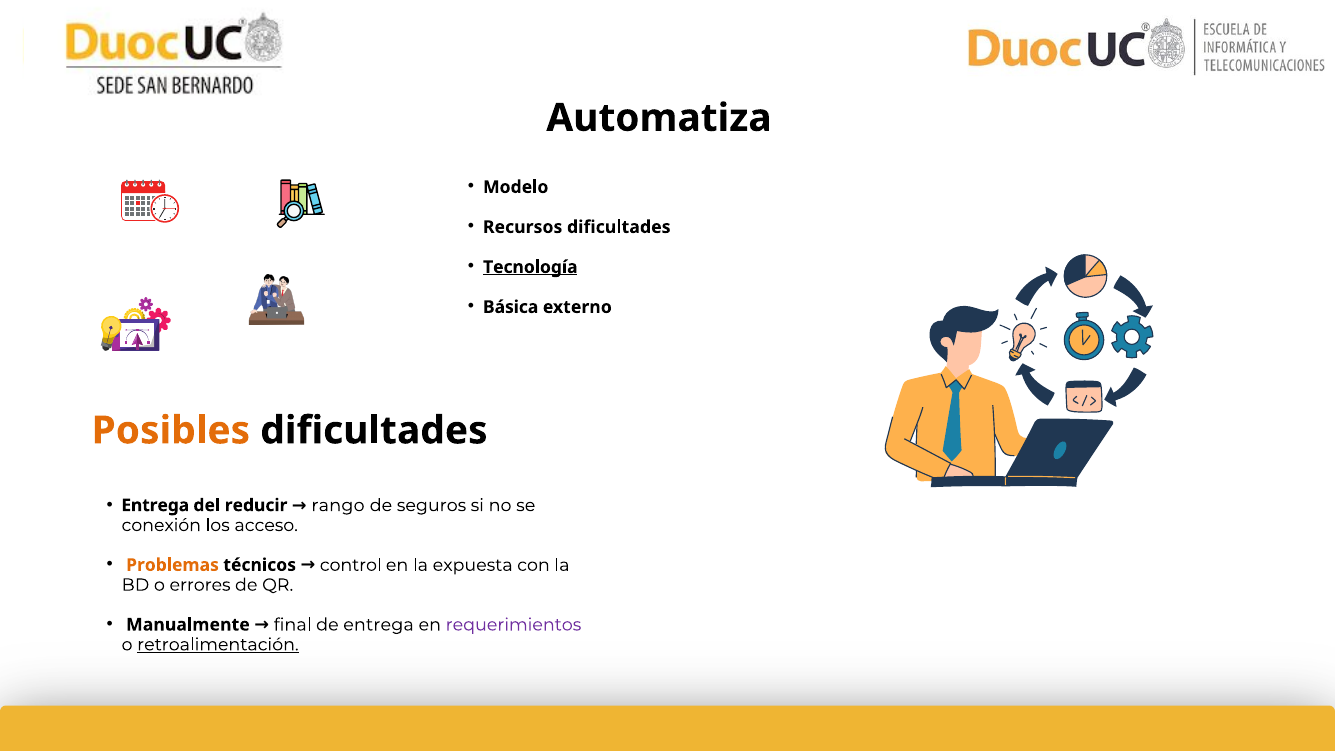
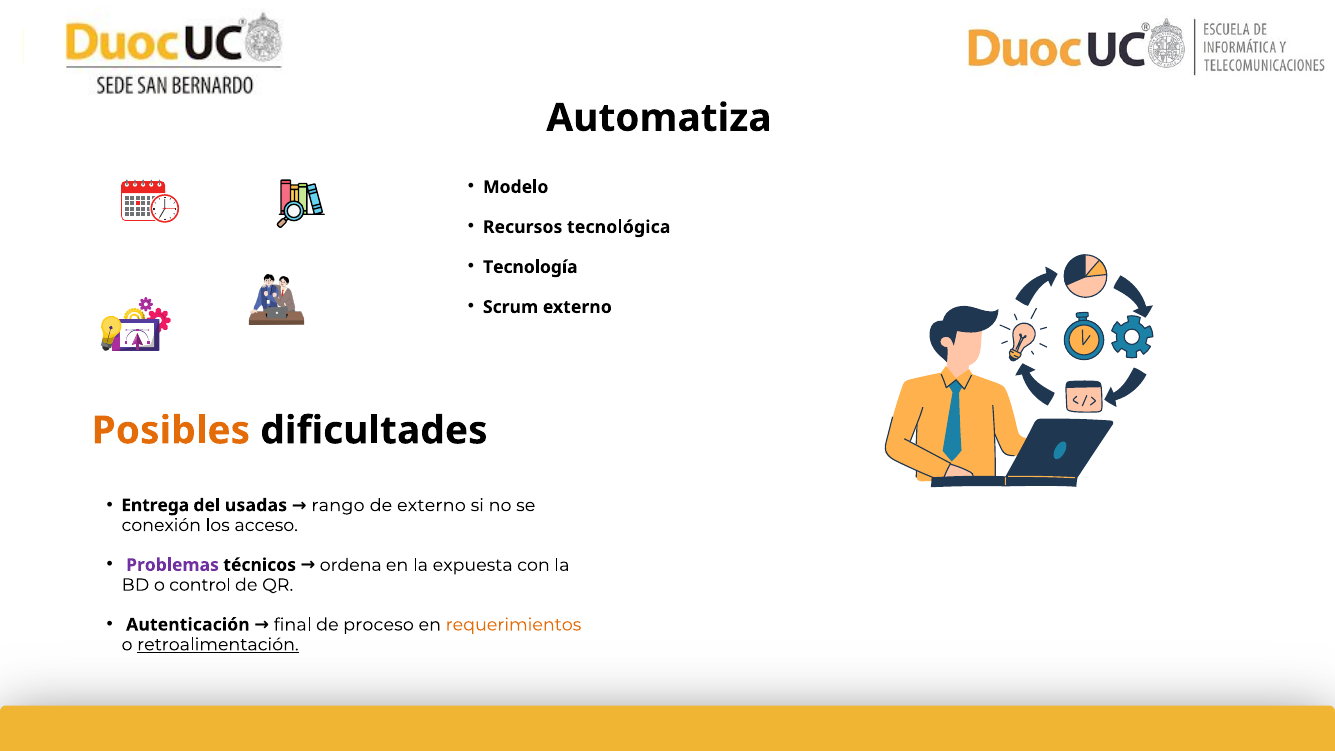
Recursos dificultades: dificultades -> tecnológica
Tecnología underline: present -> none
Básica: Básica -> Scrum
reducir: reducir -> usadas
de seguros: seguros -> externo
Problemas colour: orange -> purple
control: control -> ordena
errores: errores -> control
Manualmente: Manualmente -> Autenticación
de entrega: entrega -> proceso
requerimientos colour: purple -> orange
